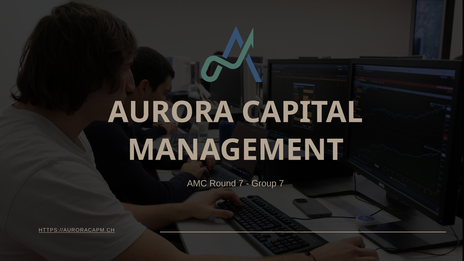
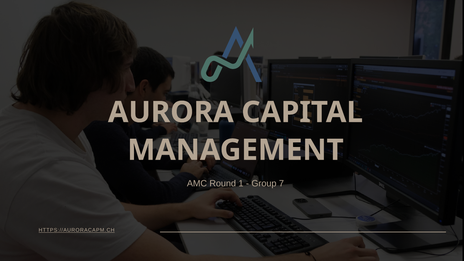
Round 7: 7 -> 1
